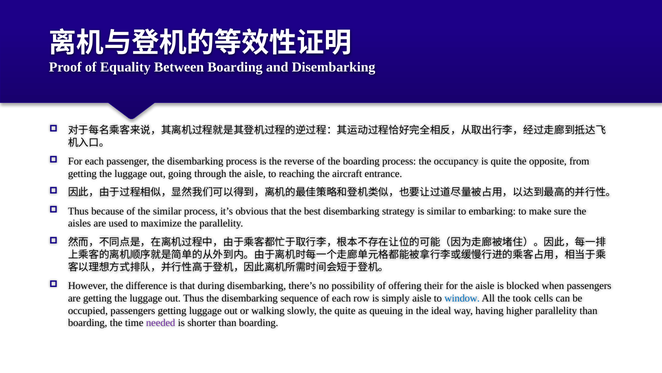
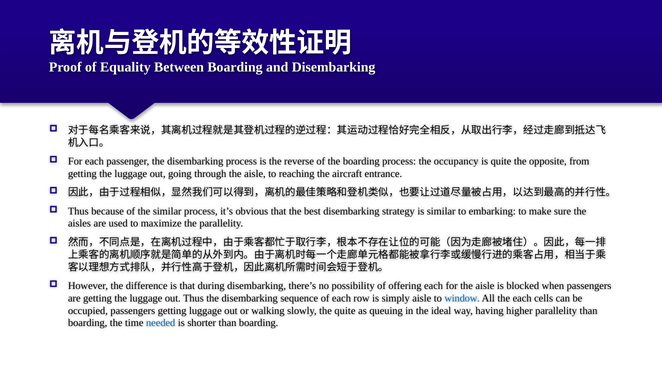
offering their: their -> each
the took: took -> each
needed colour: purple -> blue
